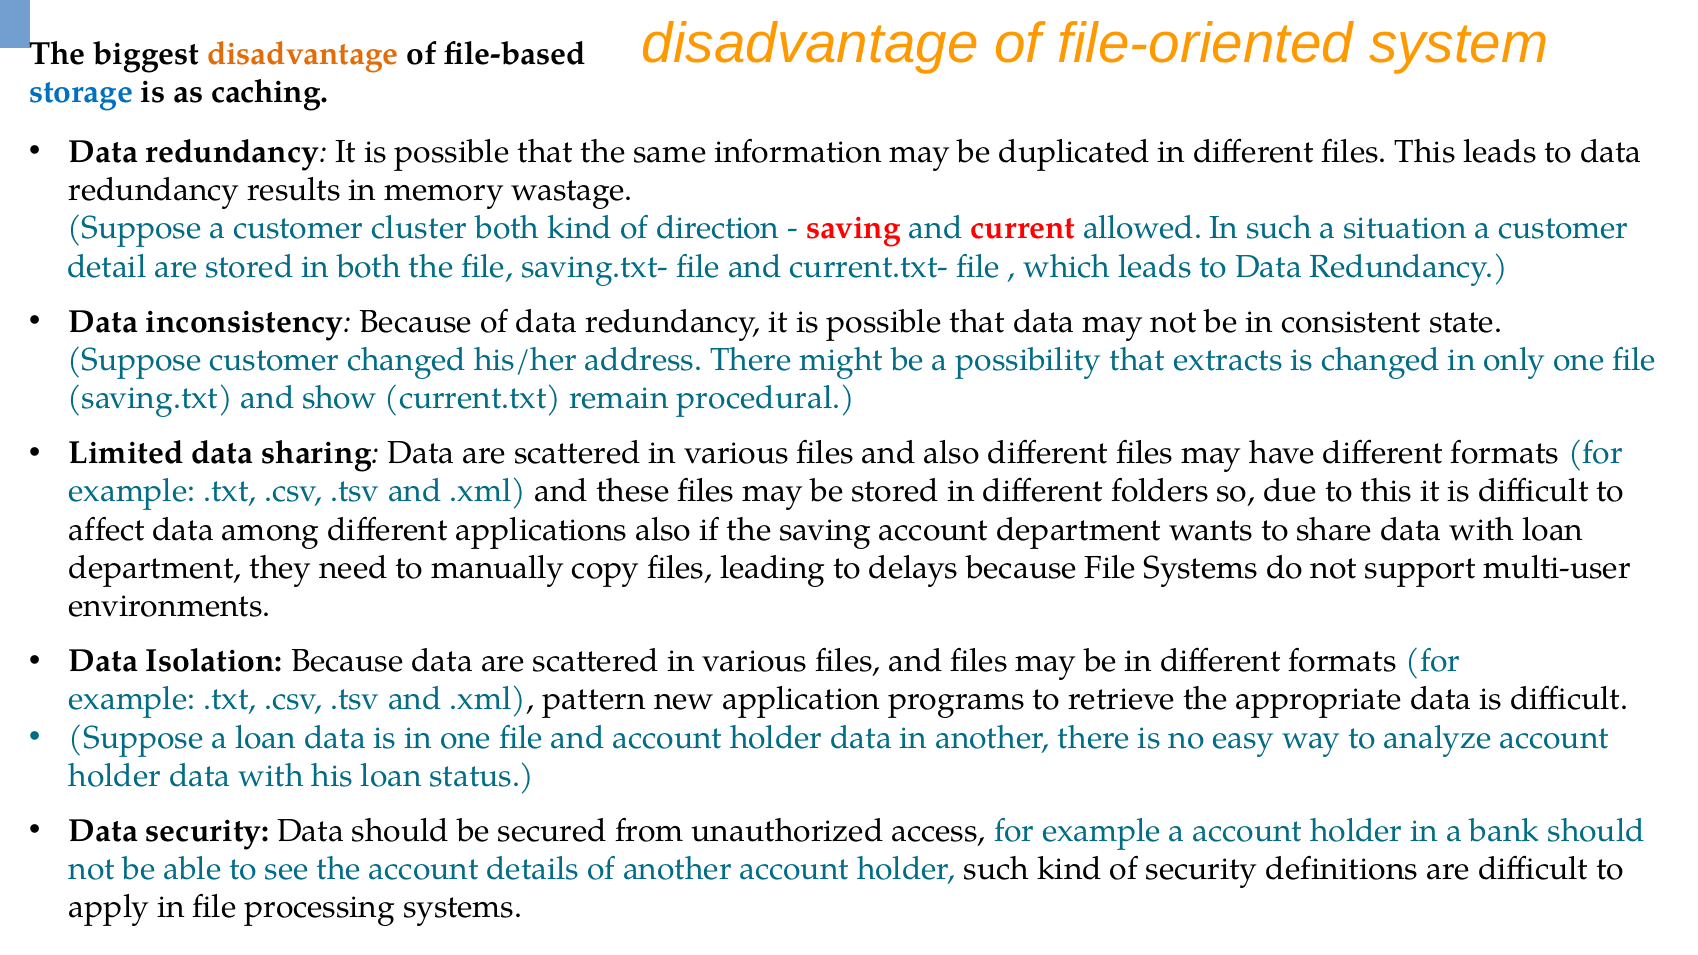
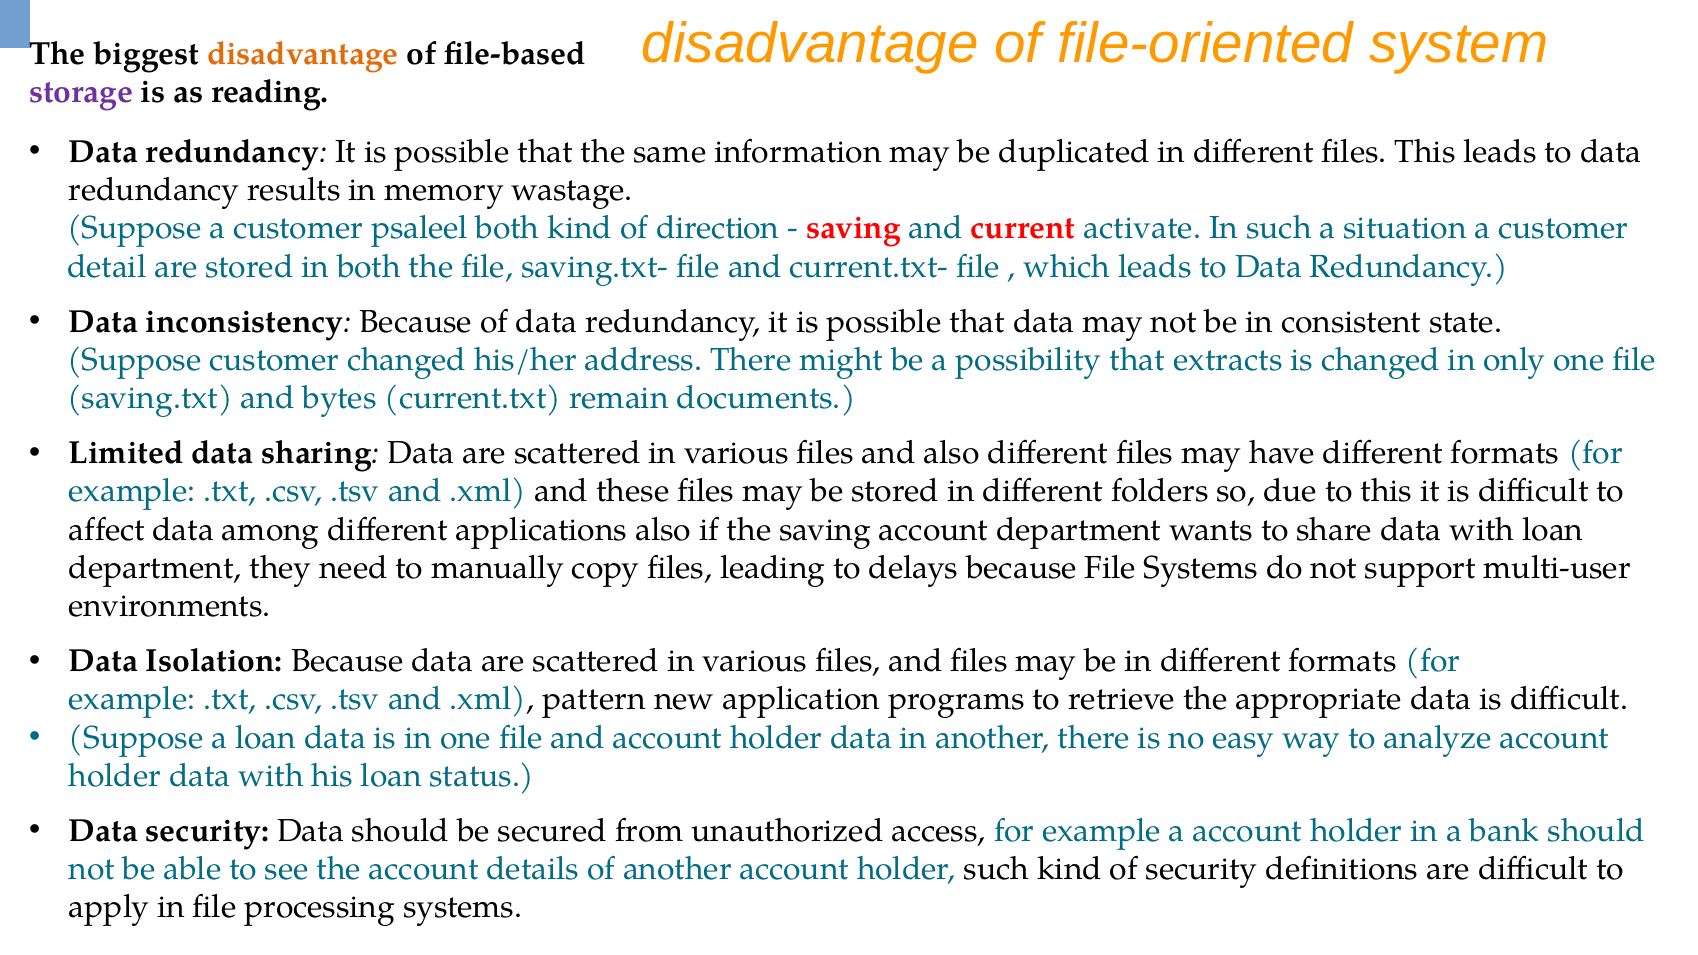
storage colour: blue -> purple
caching: caching -> reading
cluster: cluster -> psaleel
allowed: allowed -> activate
show: show -> bytes
procedural: procedural -> documents
